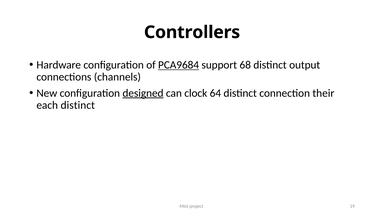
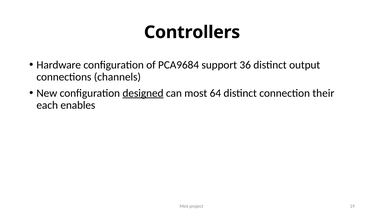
PCA9684 underline: present -> none
68: 68 -> 36
clock: clock -> most
each distinct: distinct -> enables
